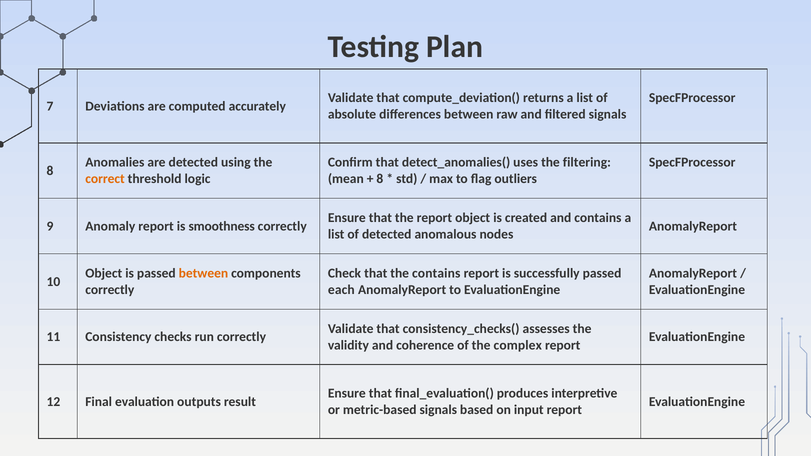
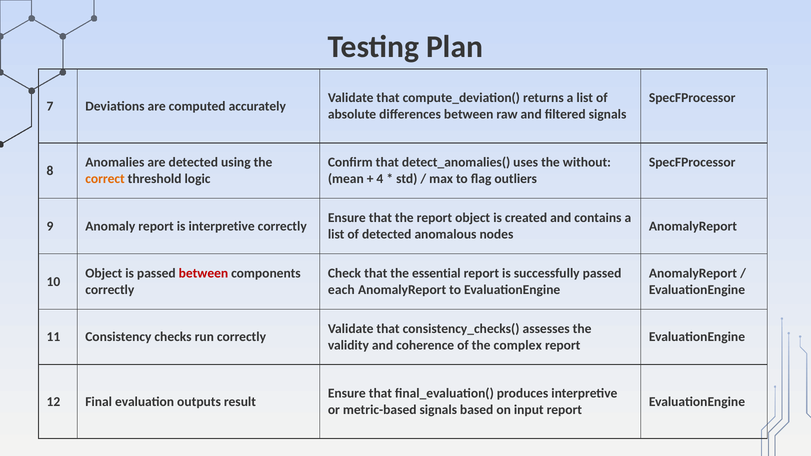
filtering: filtering -> without
8 at (380, 179): 8 -> 4
is smoothness: smoothness -> interpretive
between at (203, 273) colour: orange -> red
the contains: contains -> essential
